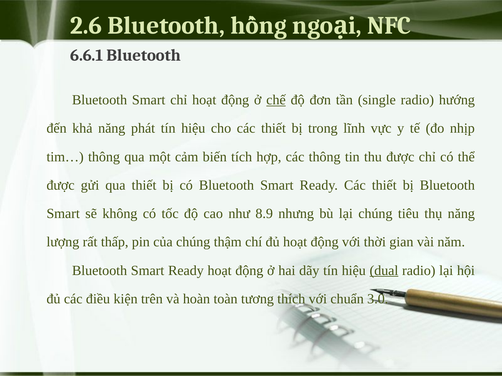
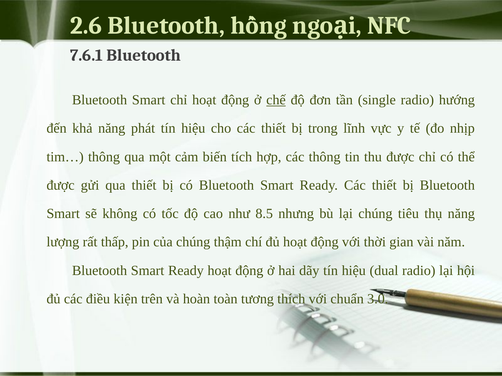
6.6.1: 6.6.1 -> 7.6.1
8.9: 8.9 -> 8.5
dual underline: present -> none
